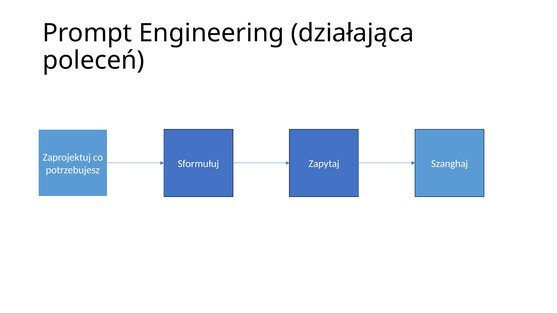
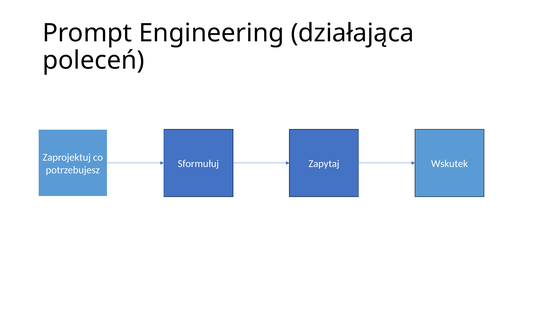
Szanghaj: Szanghaj -> Wskutek
